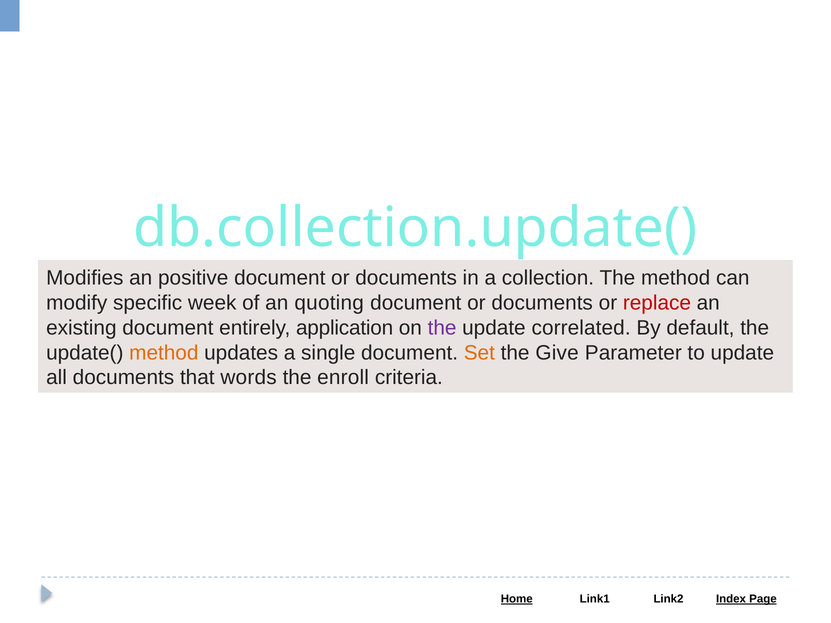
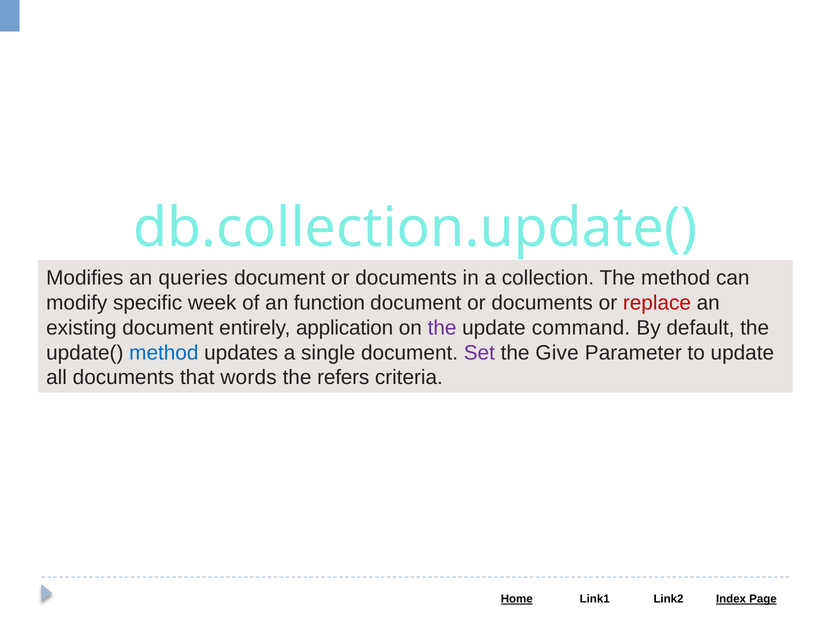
positive: positive -> queries
quoting: quoting -> function
correlated: correlated -> command
method at (164, 353) colour: orange -> blue
Set colour: orange -> purple
enroll: enroll -> refers
